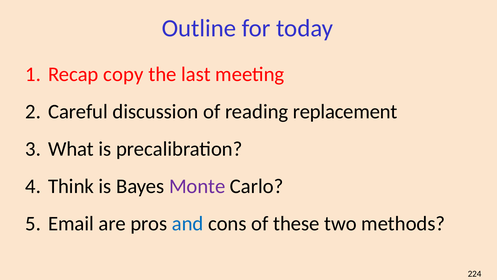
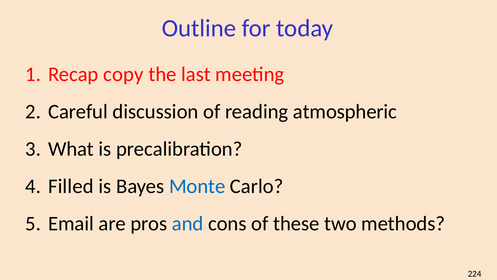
replacement: replacement -> atmospheric
Think: Think -> Filled
Monte colour: purple -> blue
